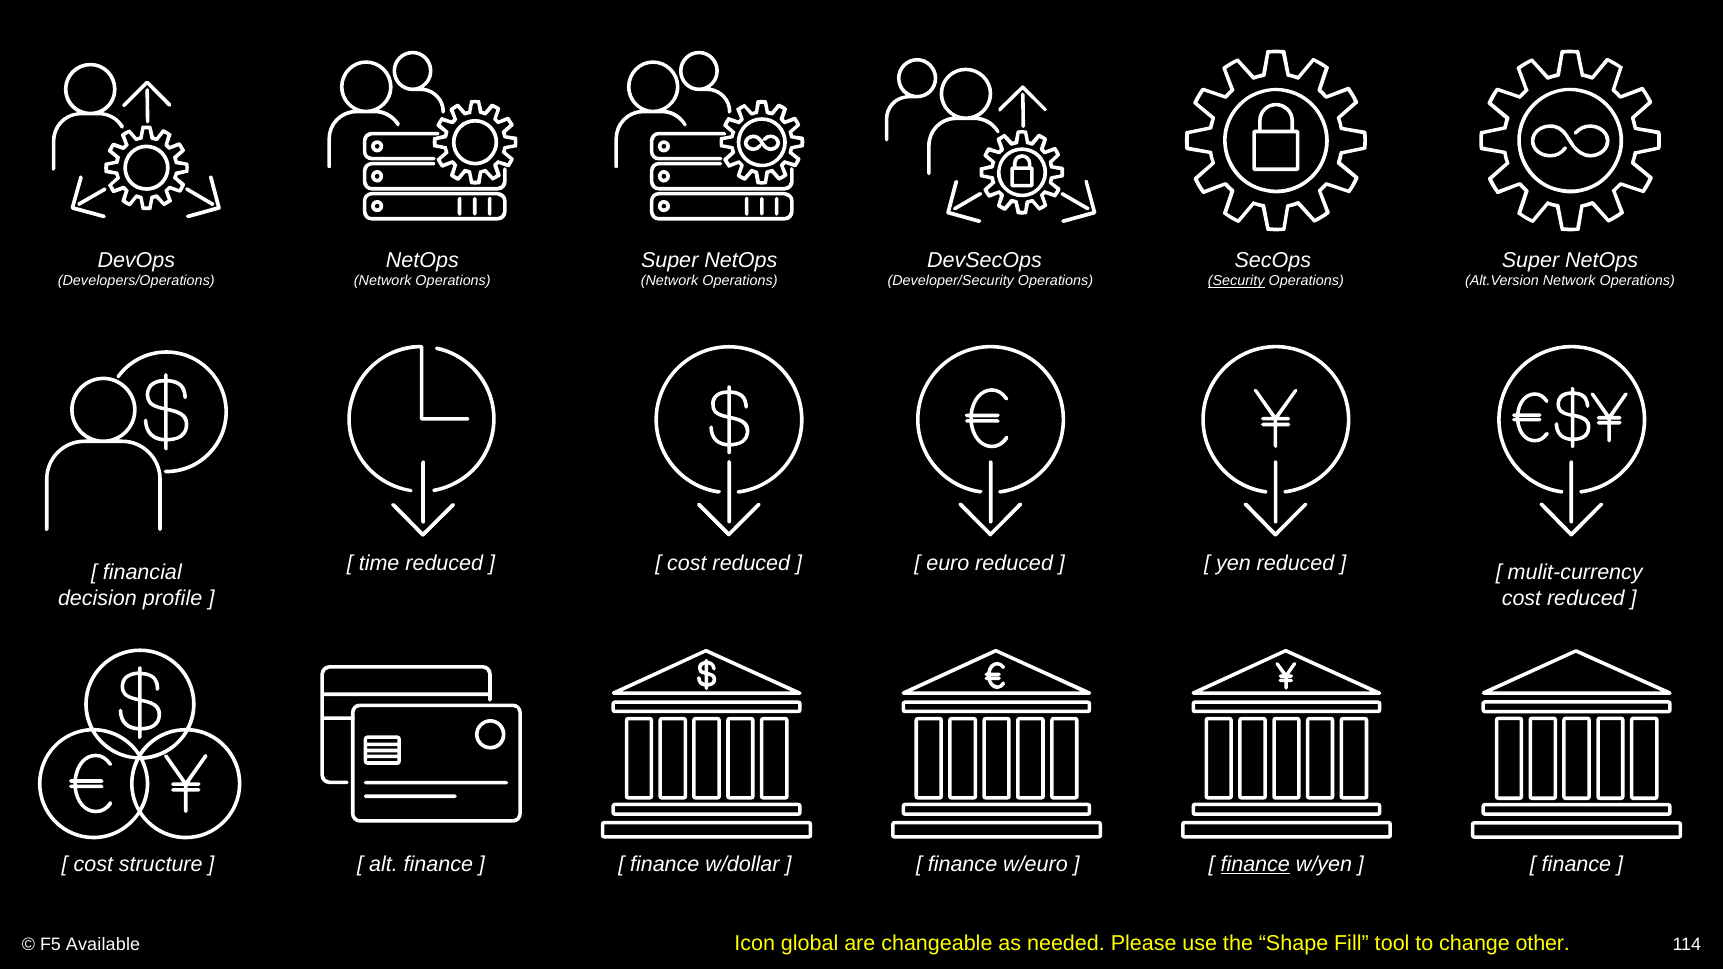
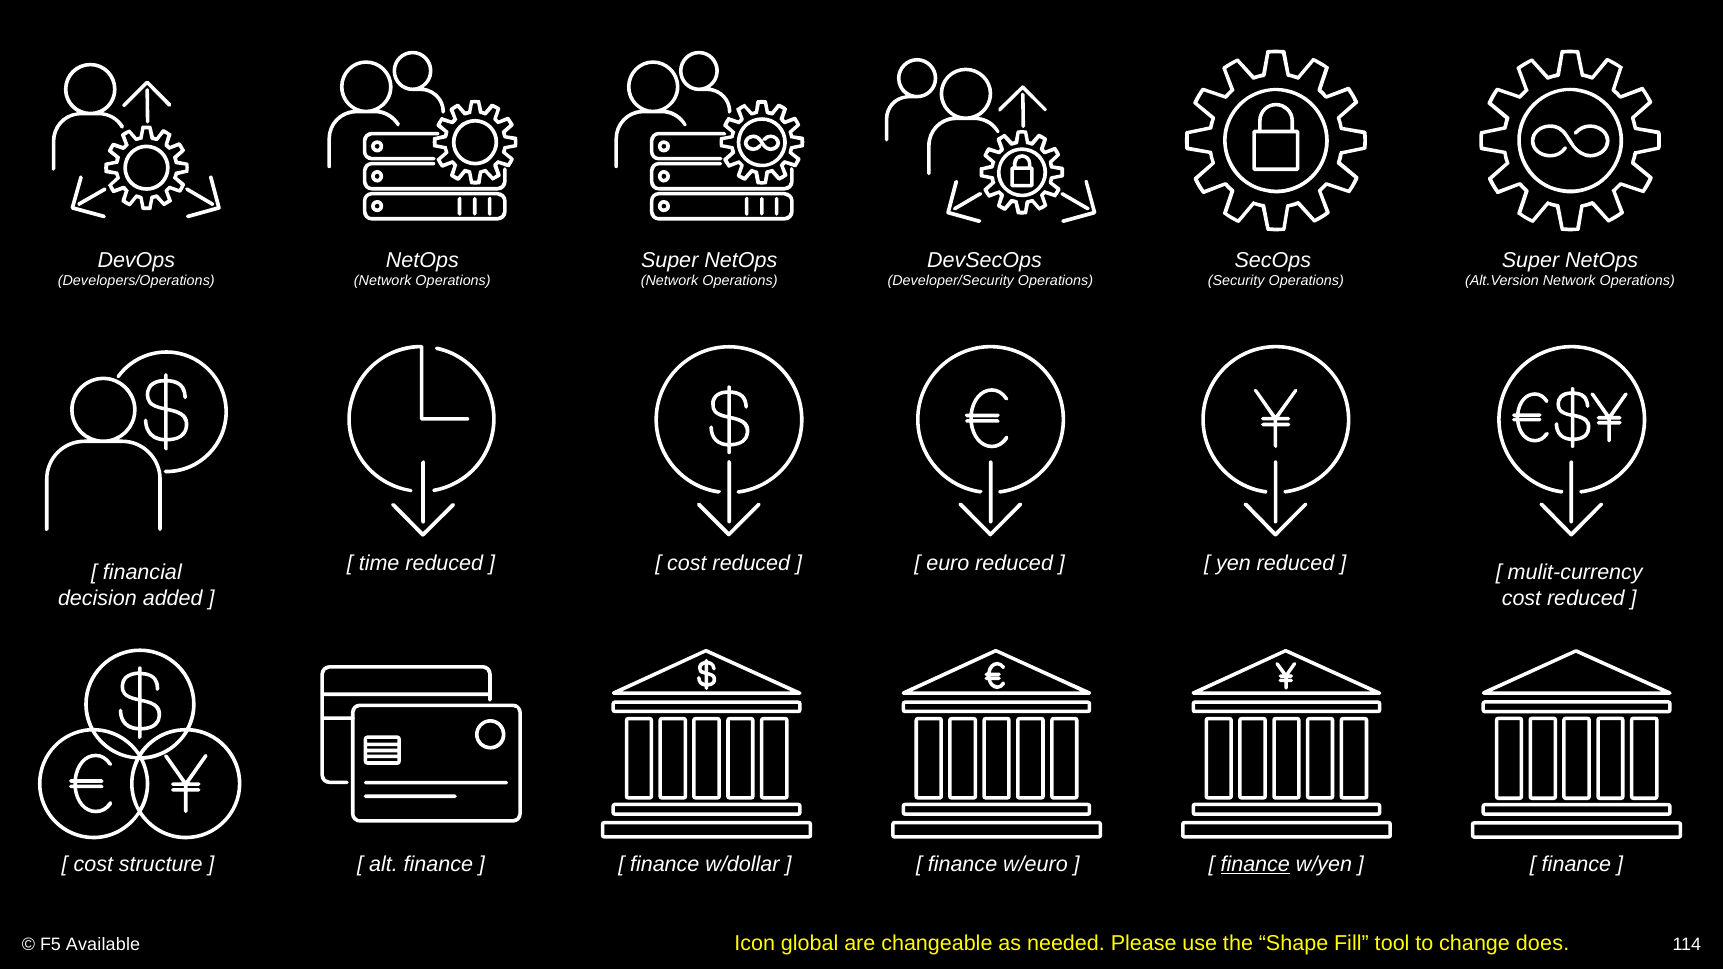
Security underline: present -> none
profile: profile -> added
other: other -> does
